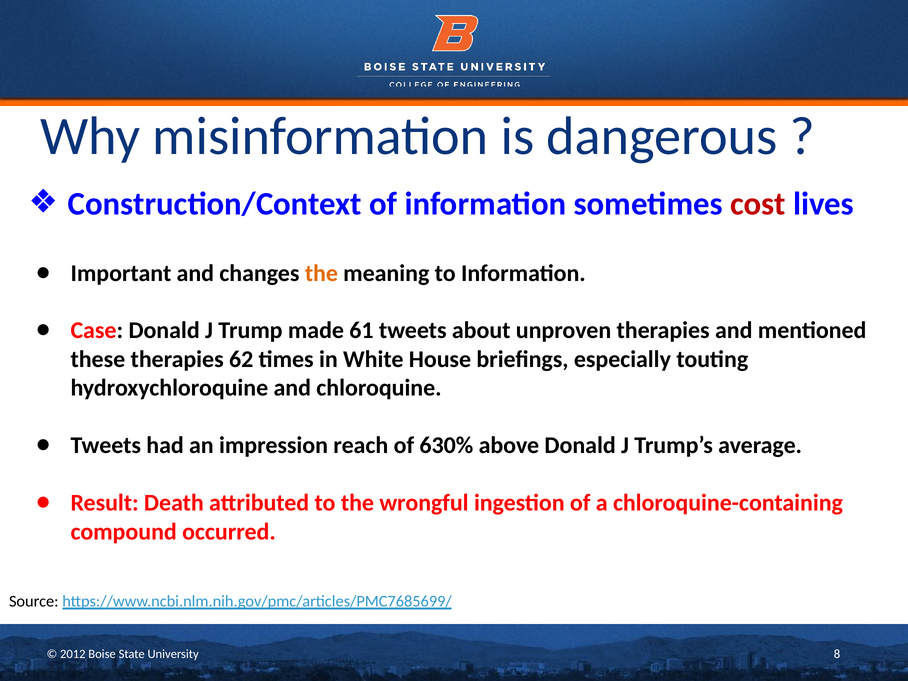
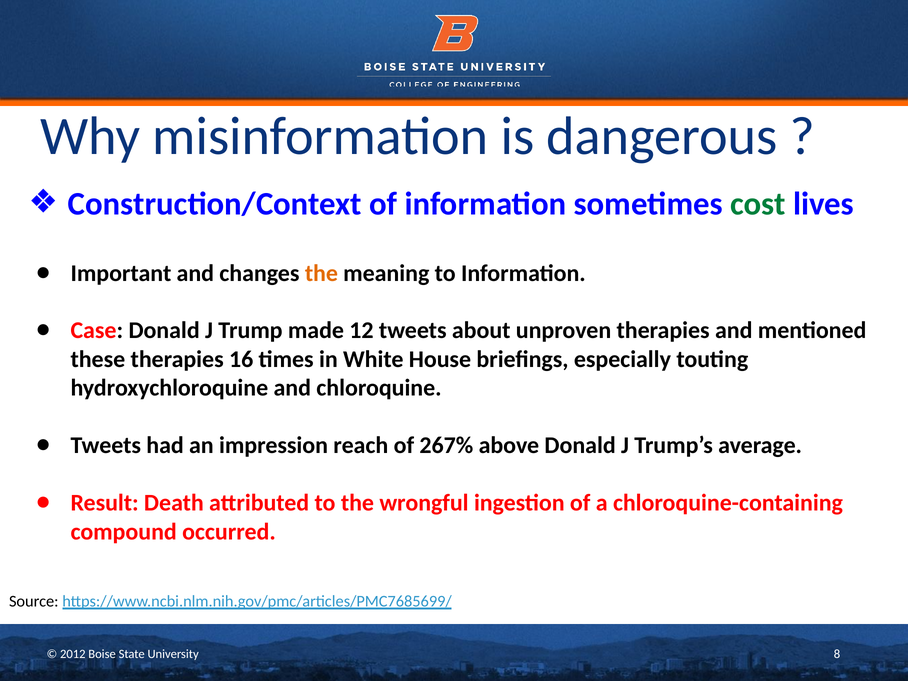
cost colour: red -> green
61: 61 -> 12
62: 62 -> 16
630%: 630% -> 267%
